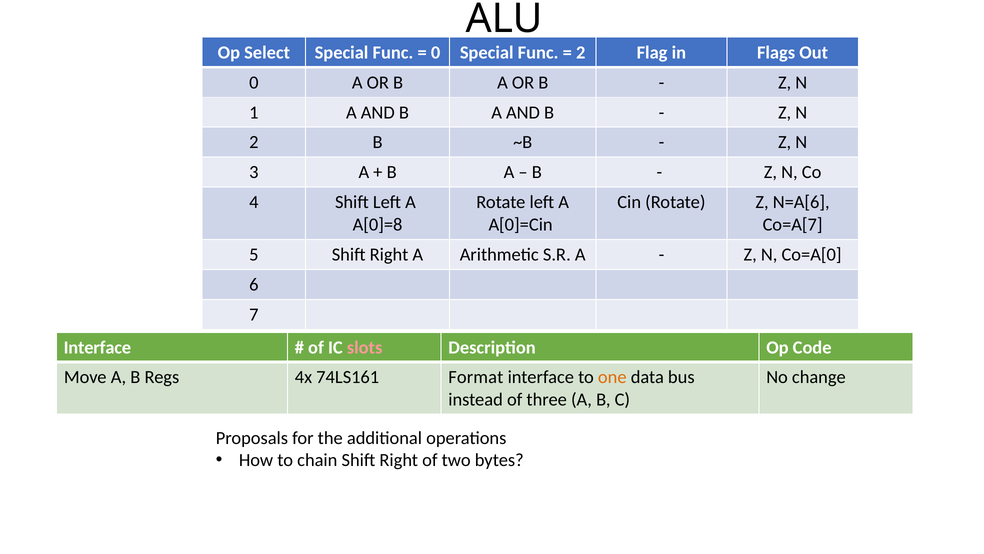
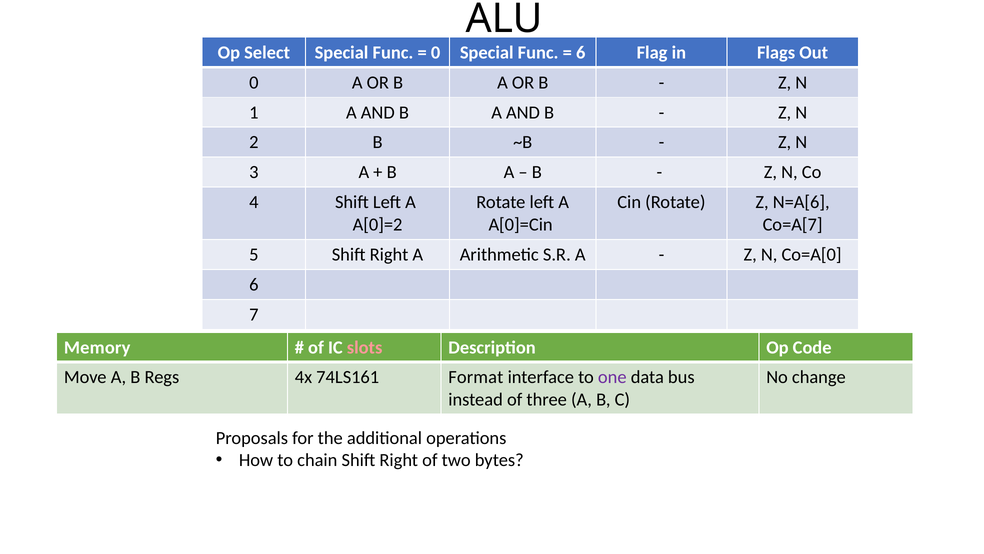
2 at (581, 52): 2 -> 6
A[0]=8: A[0]=8 -> A[0]=2
Interface at (97, 347): Interface -> Memory
one colour: orange -> purple
